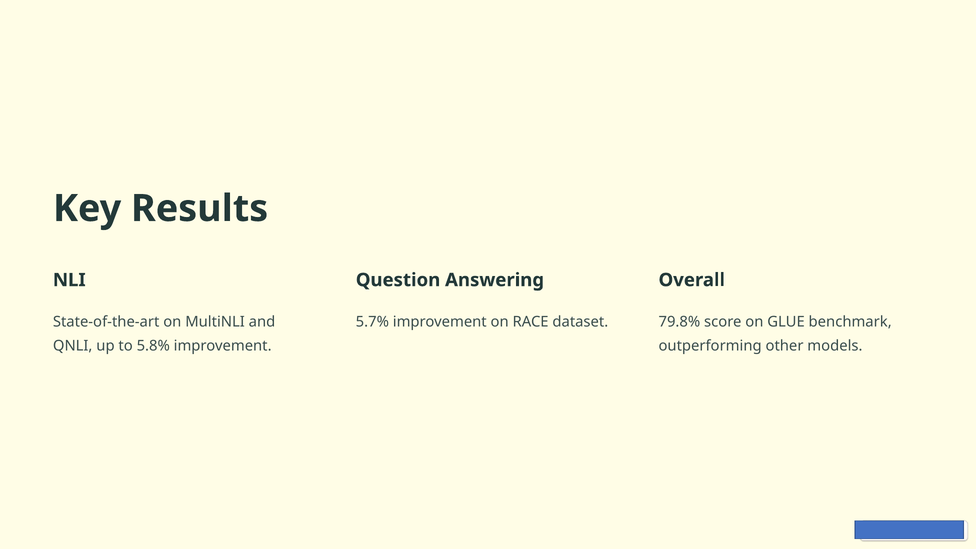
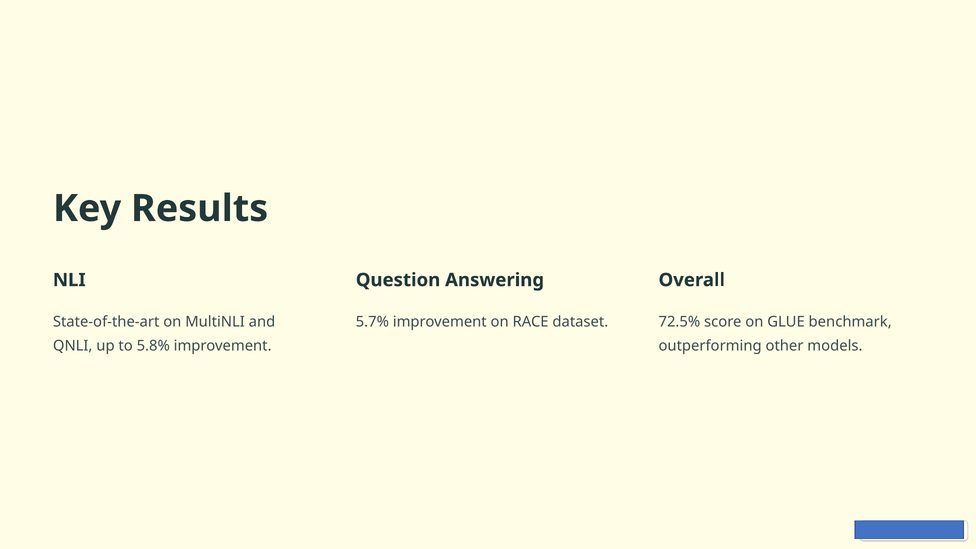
79.8%: 79.8% -> 72.5%
